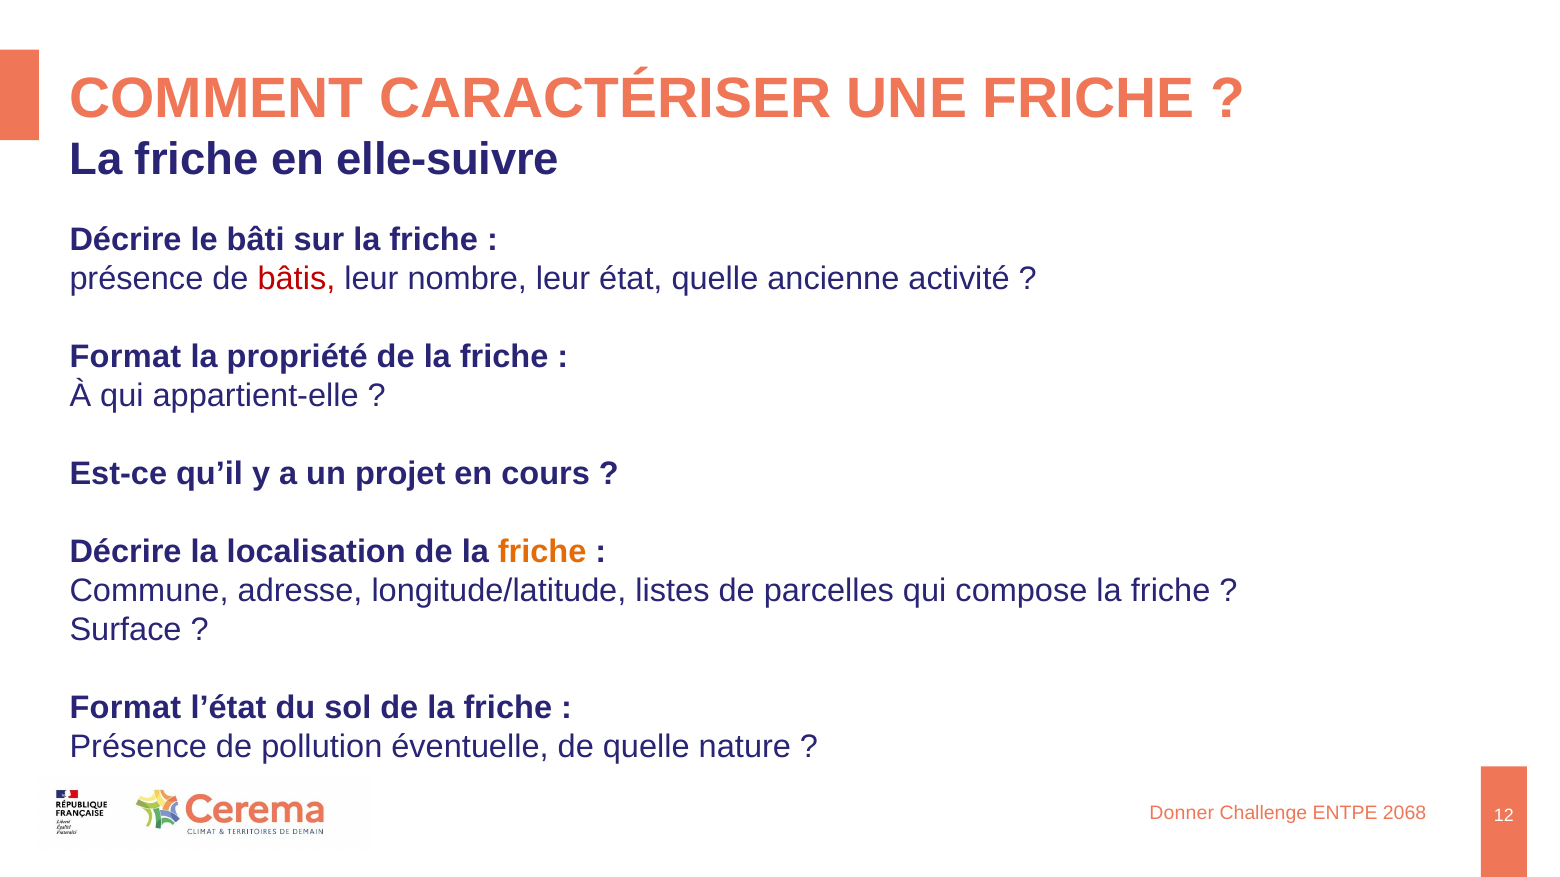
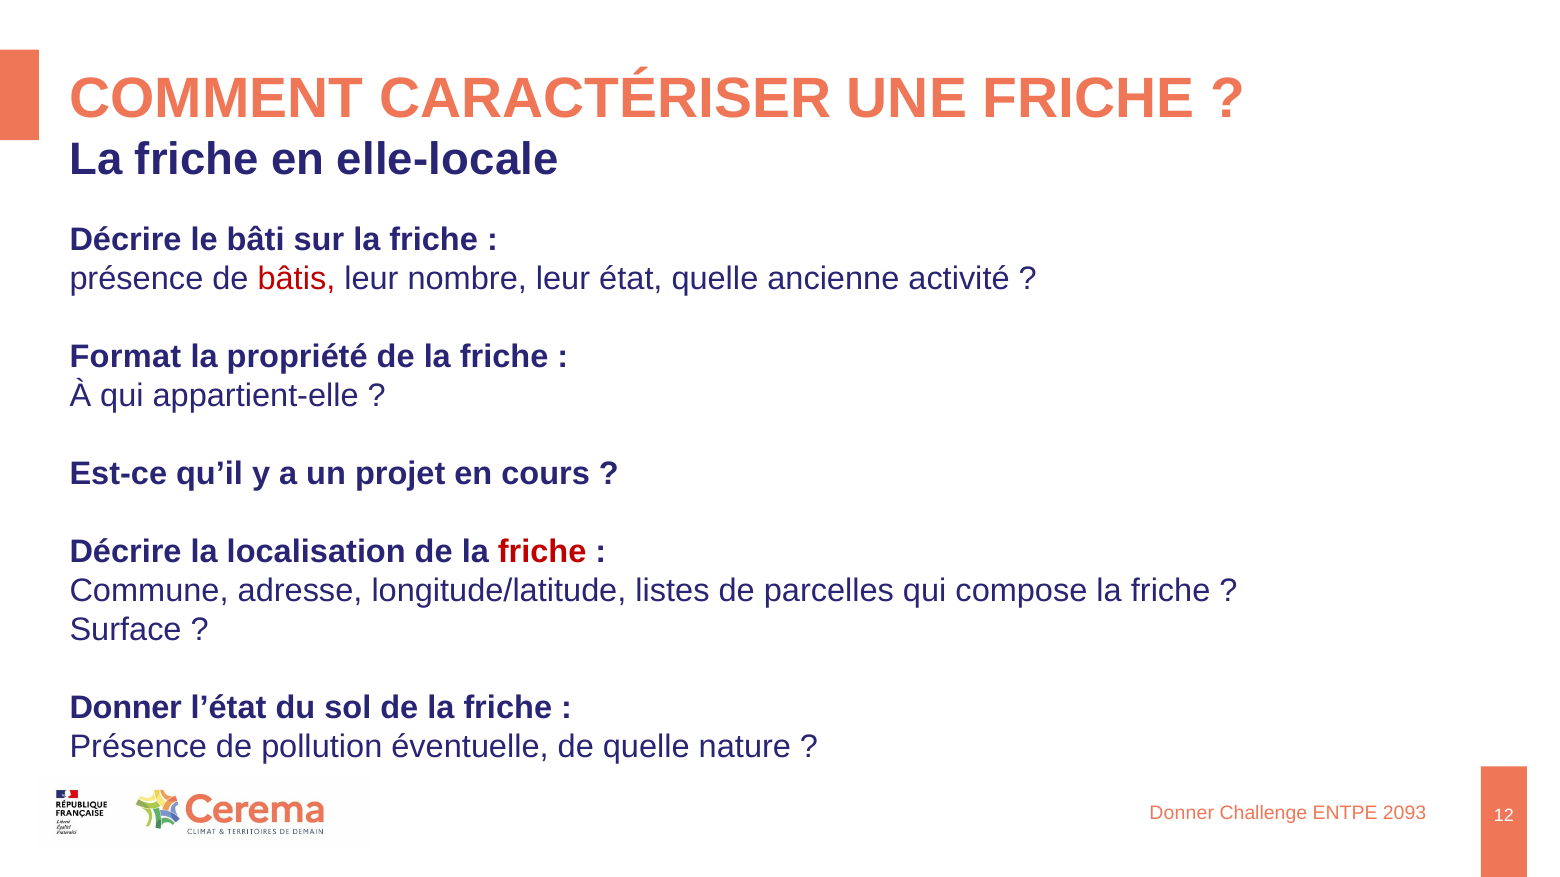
elle-suivre: elle-suivre -> elle-locale
friche at (542, 552) colour: orange -> red
Format at (125, 708): Format -> Donner
2068: 2068 -> 2093
